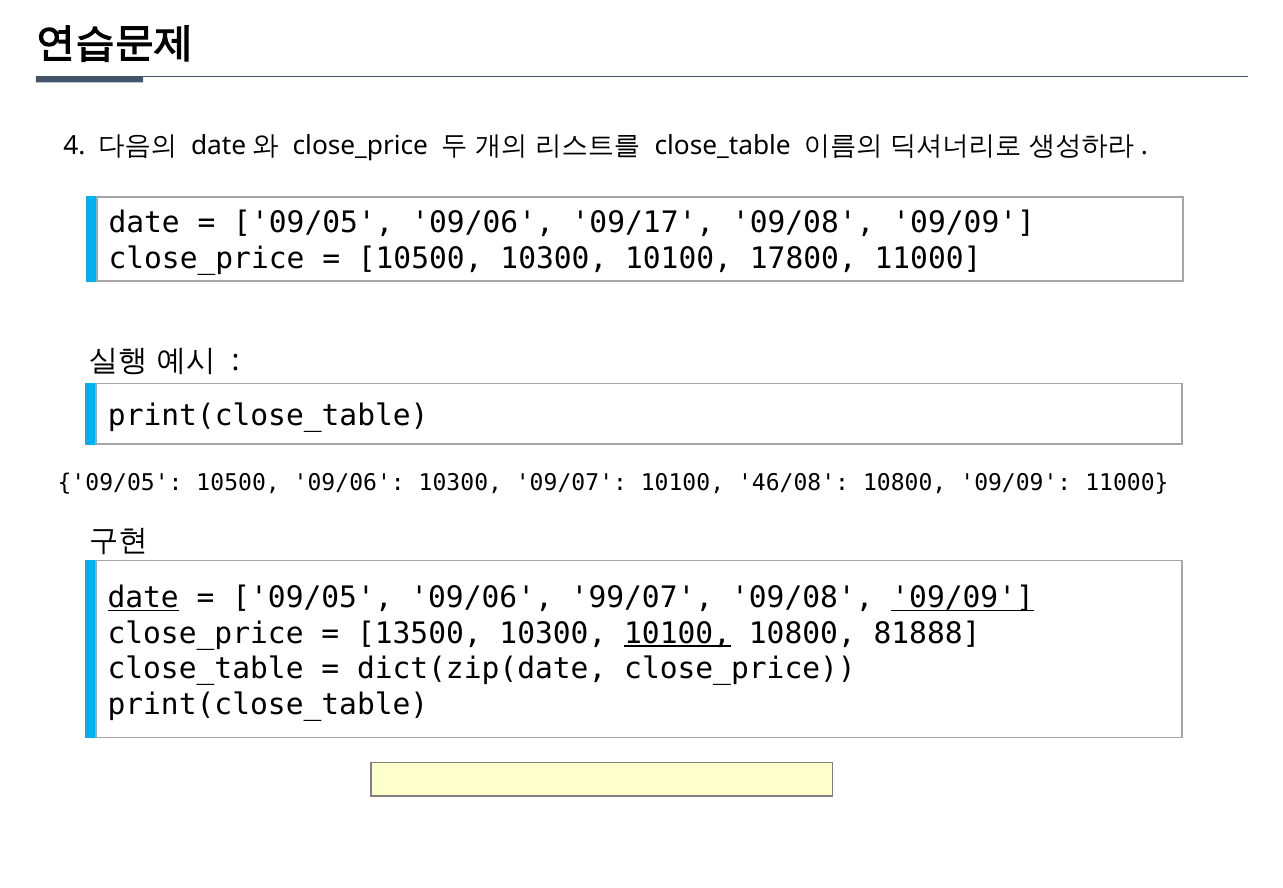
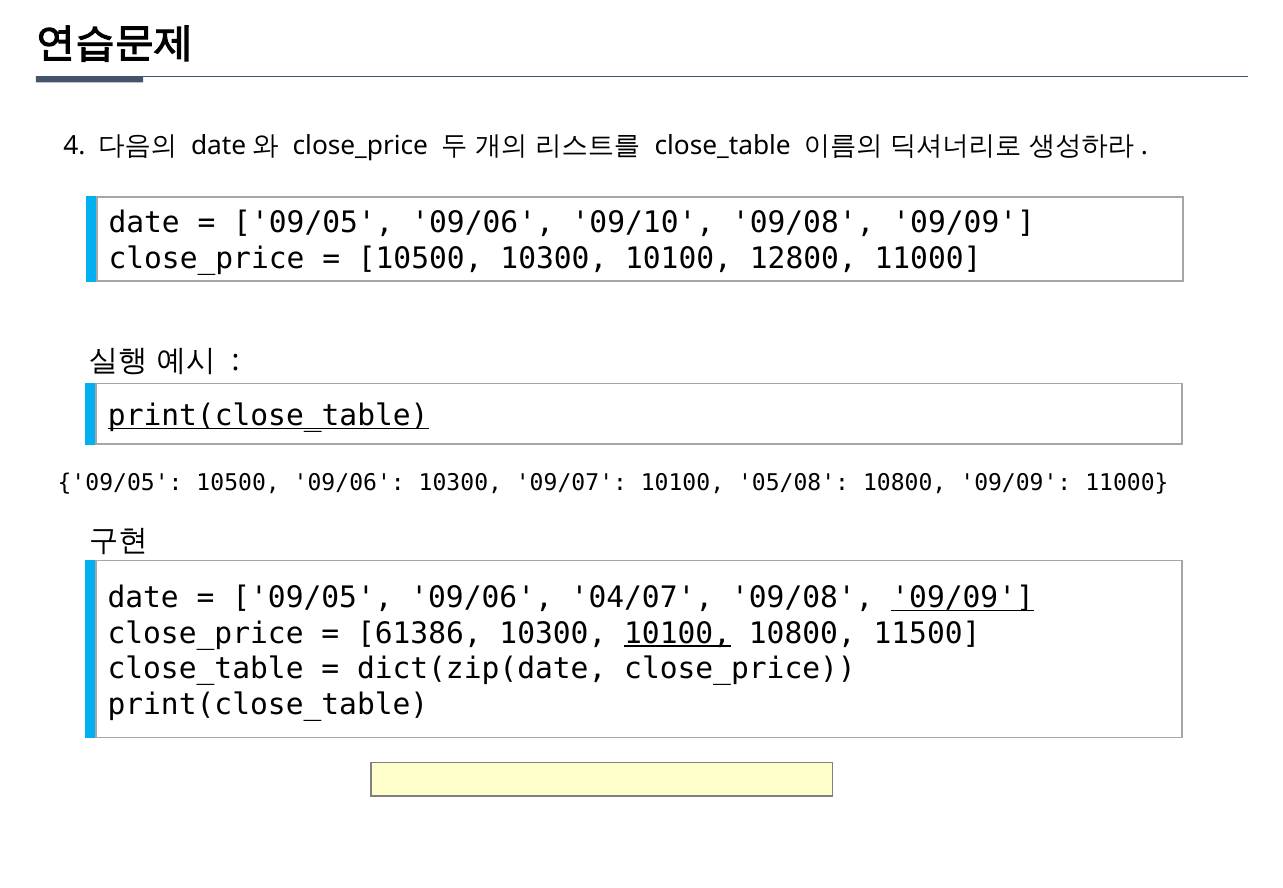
09/17: 09/17 -> 09/10
17800: 17800 -> 12800
print(close_table at (268, 416) underline: none -> present
46/08: 46/08 -> 05/08
date at (143, 598) underline: present -> none
99/07: 99/07 -> 04/07
13500: 13500 -> 61386
81888: 81888 -> 11500
